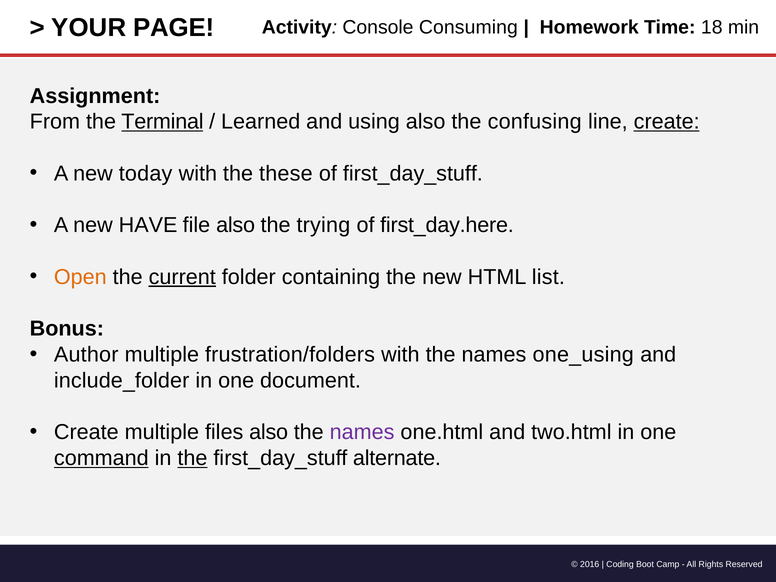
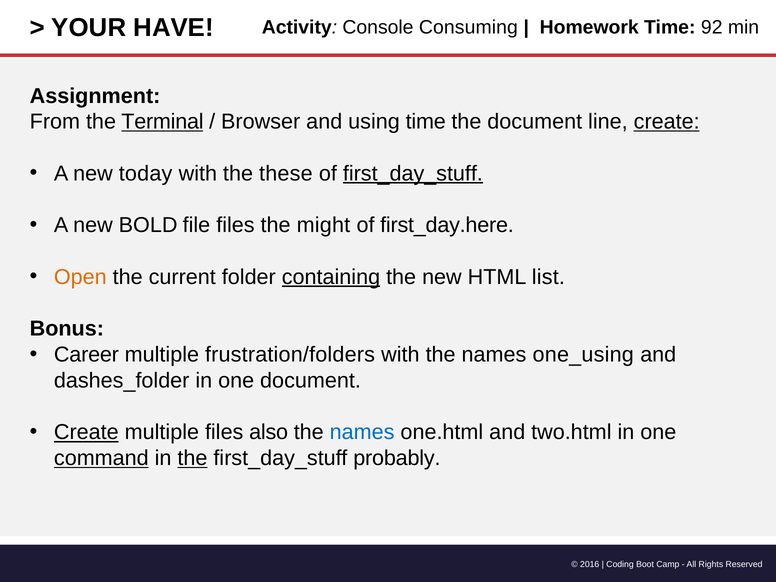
PAGE: PAGE -> HAVE
18: 18 -> 92
Learned: Learned -> Browser
using also: also -> time
the confusing: confusing -> document
first_day_stuff at (413, 174) underline: none -> present
HAVE: HAVE -> BOLD
file also: also -> files
trying: trying -> might
current underline: present -> none
containing underline: none -> present
Author: Author -> Career
include_folder: include_folder -> dashes_folder
Create at (86, 432) underline: none -> present
names at (362, 432) colour: purple -> blue
alternate: alternate -> probably
